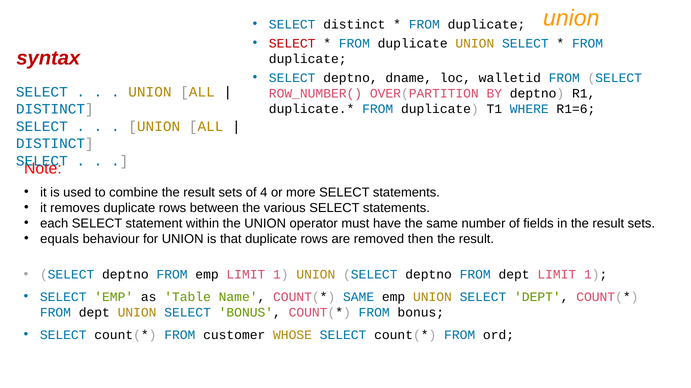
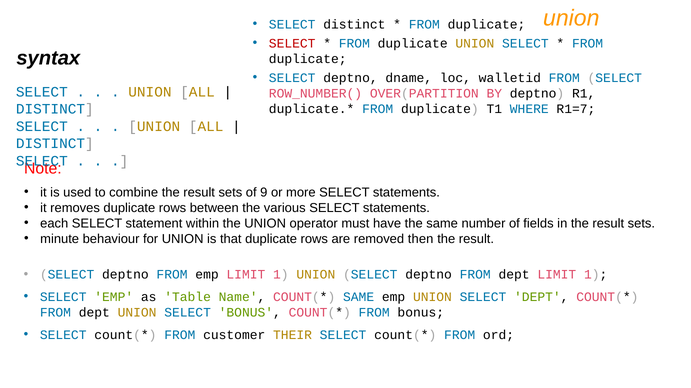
syntax colour: red -> black
R1=6: R1=6 -> R1=7
4: 4 -> 9
equals: equals -> minute
WHOSE: WHOSE -> THEIR
